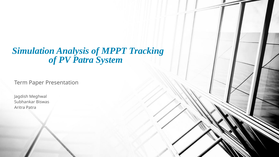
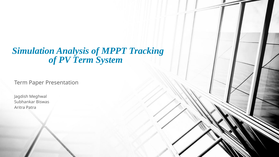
PV Patra: Patra -> Term
